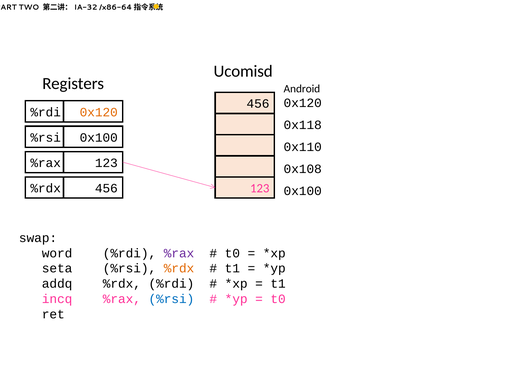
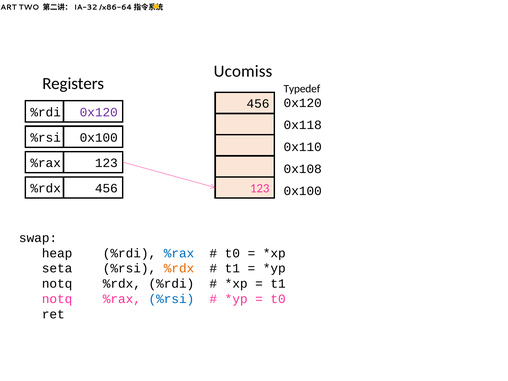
Ucomisd: Ucomisd -> Ucomiss
Android: Android -> Typedef
0x120 at (99, 112) colour: orange -> purple
word: word -> heap
%rax at (179, 253) colour: purple -> blue
addq at (57, 284): addq -> notq
incq at (57, 299): incq -> notq
